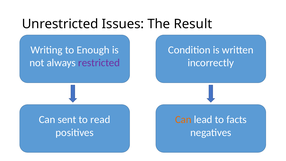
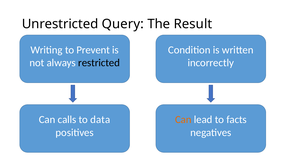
Issues: Issues -> Query
Enough: Enough -> Prevent
restricted colour: purple -> black
sent: sent -> calls
read: read -> data
